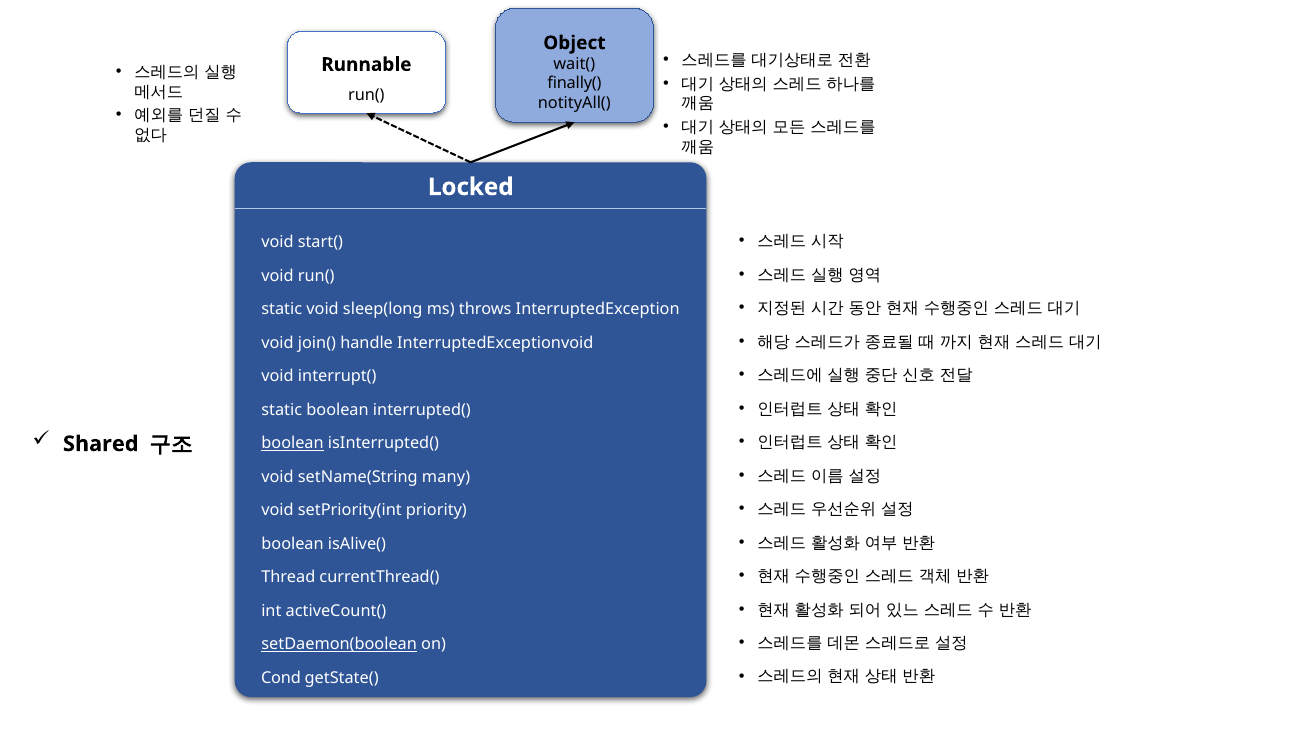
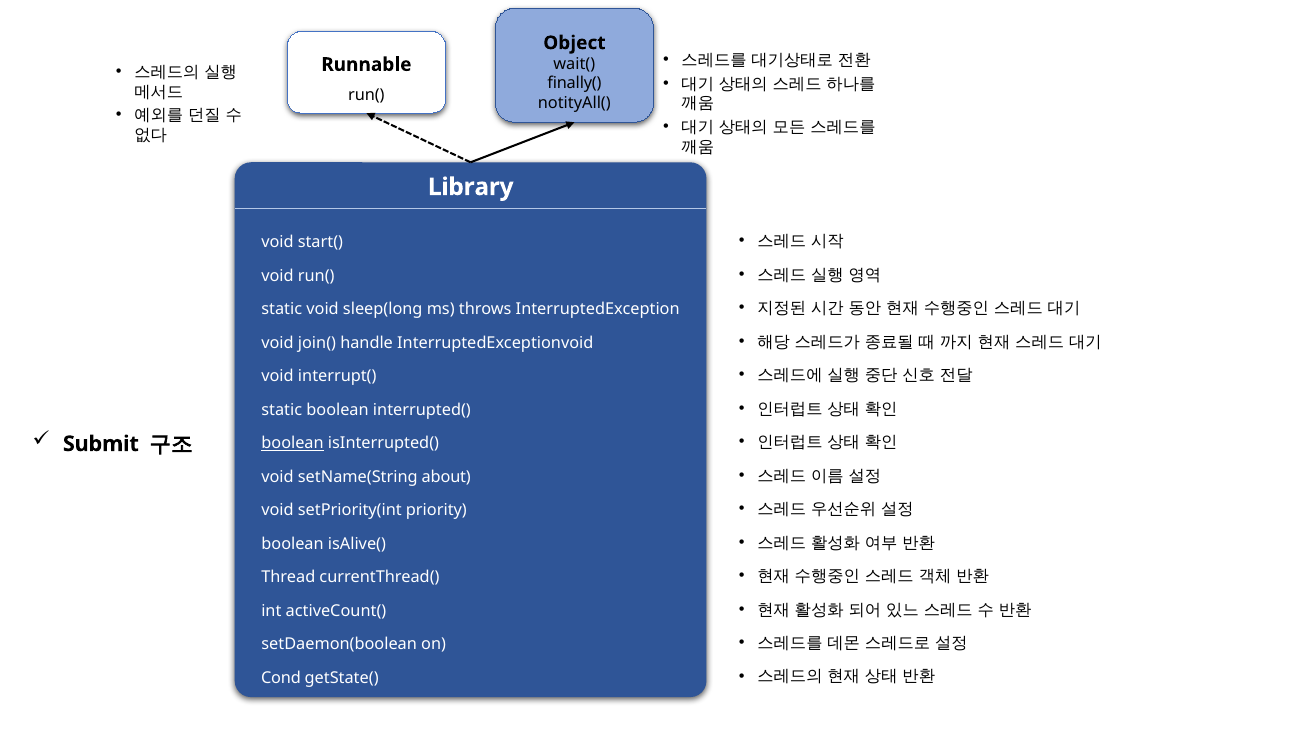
Locked: Locked -> Library
Shared: Shared -> Submit
many: many -> about
setDaemon(boolean underline: present -> none
